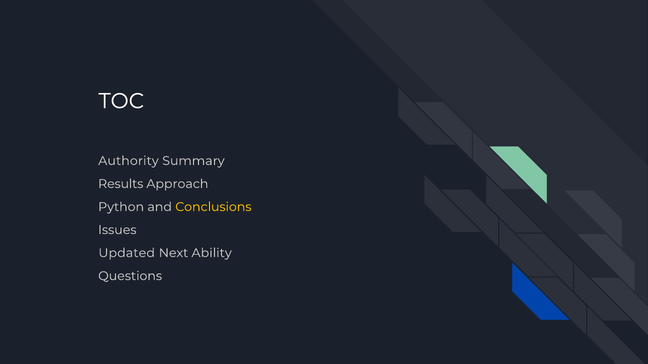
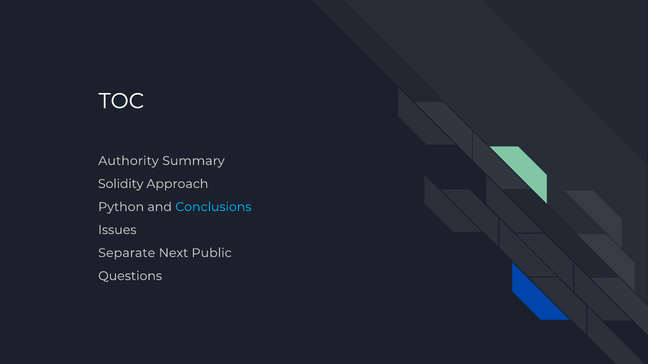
Results: Results -> Solidity
Conclusions colour: yellow -> light blue
Updated: Updated -> Separate
Ability: Ability -> Public
